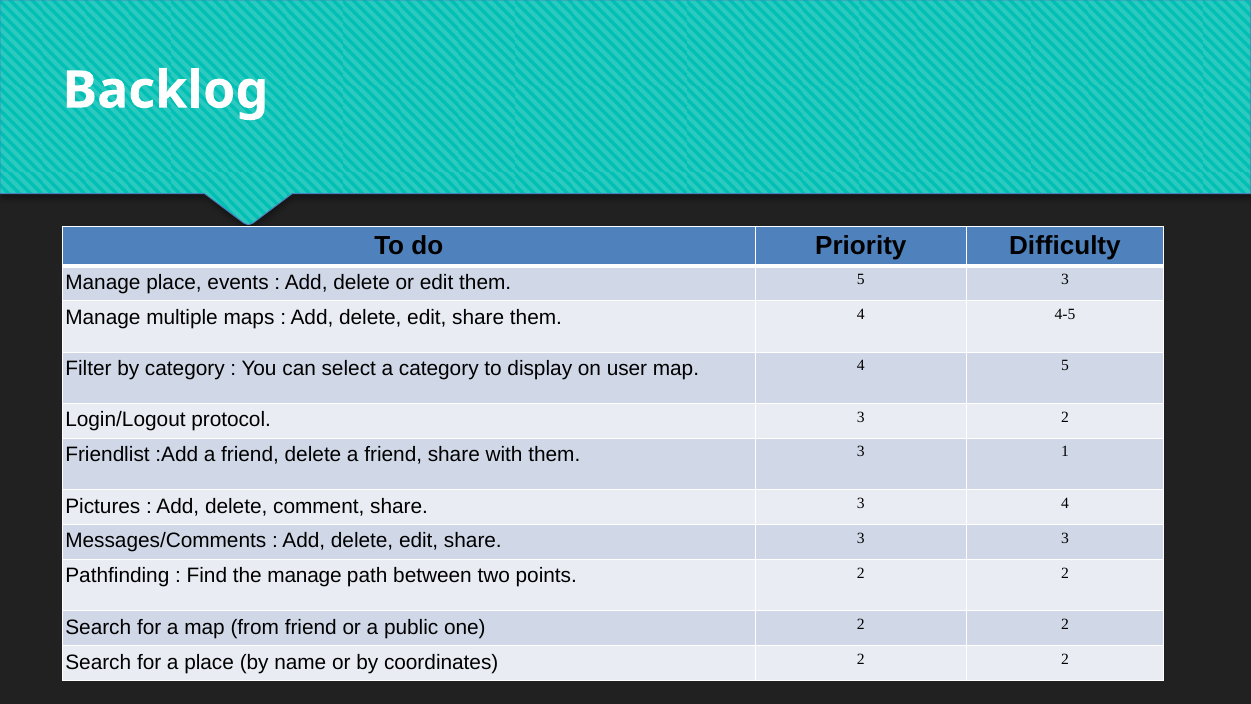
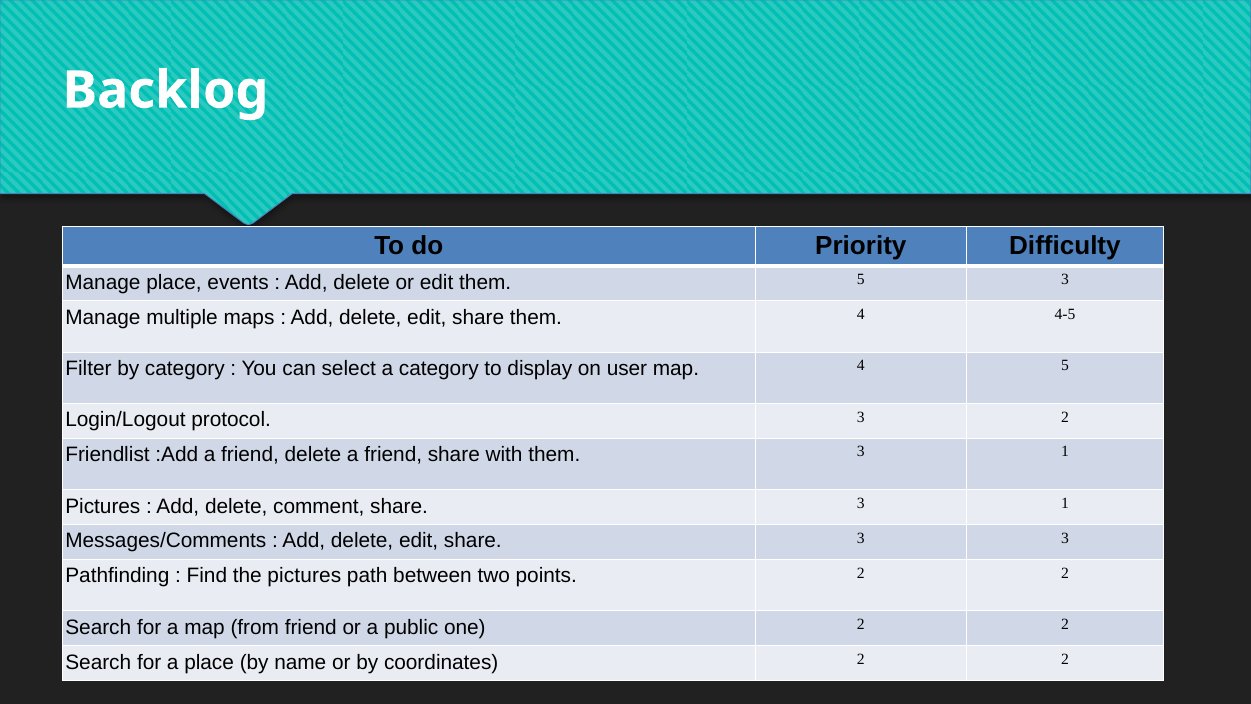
share 3 4: 4 -> 1
the manage: manage -> pictures
